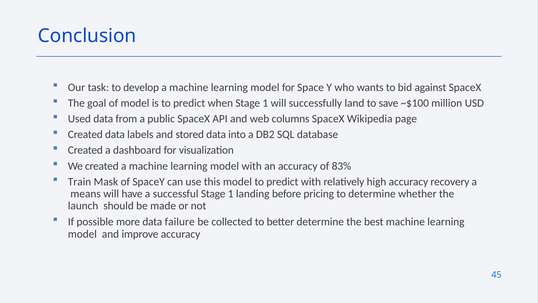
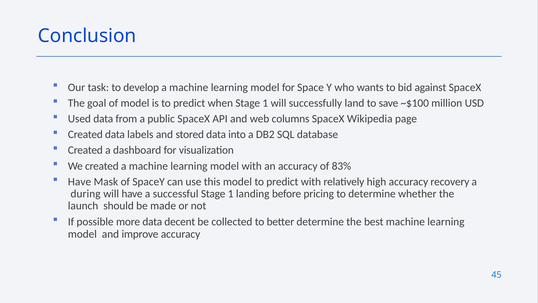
Train at (80, 181): Train -> Have
means: means -> during
failure: failure -> decent
